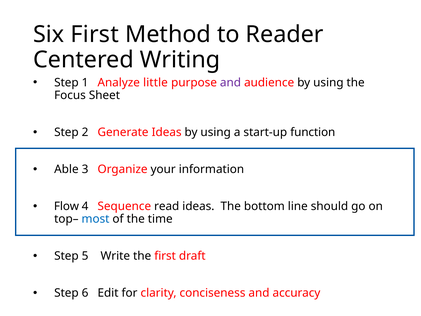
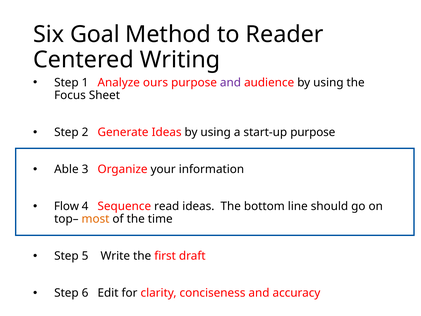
Six First: First -> Goal
little: little -> ours
start-up function: function -> purpose
most colour: blue -> orange
